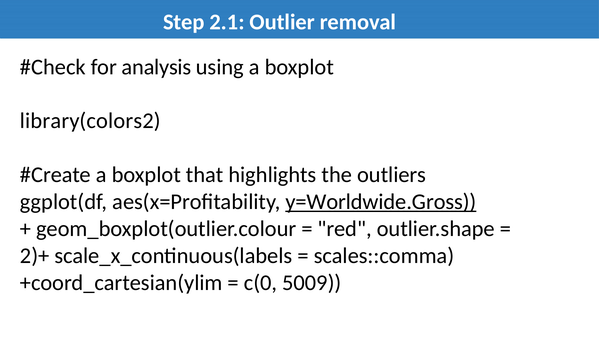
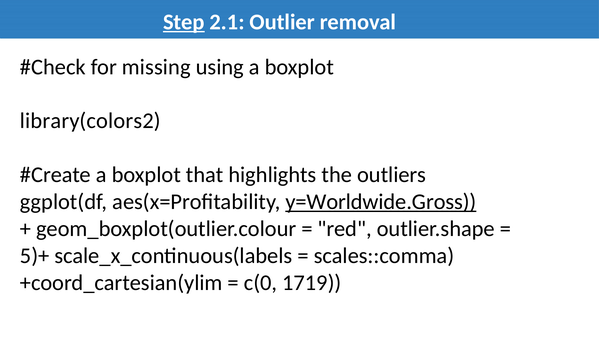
Step underline: none -> present
analysis: analysis -> missing
2)+: 2)+ -> 5)+
5009: 5009 -> 1719
